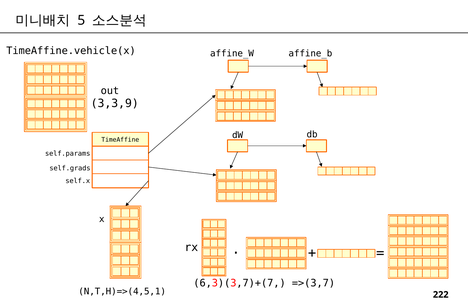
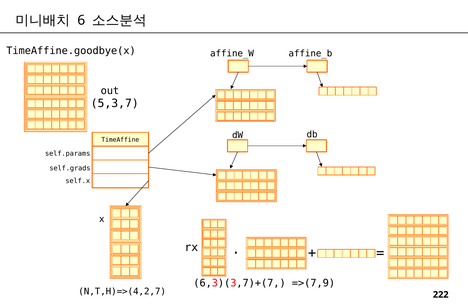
5: 5 -> 6
TimeAffine.vehicle(x: TimeAffine.vehicle(x -> TimeAffine.goodbye(x
3,3,9: 3,3,9 -> 5,3,7
=>(3,7: =>(3,7 -> =>(7,9
N,T,H)=>(4,5,1: N,T,H)=>(4,5,1 -> N,T,H)=>(4,2,7
